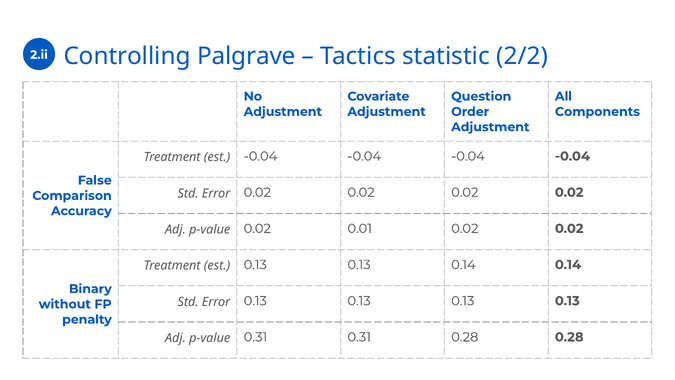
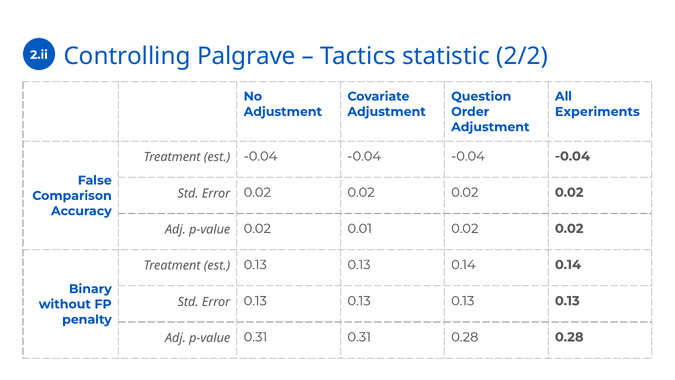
Components: Components -> Experiments
